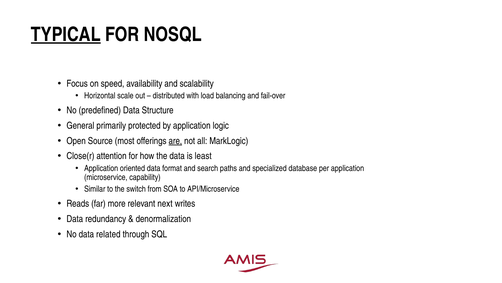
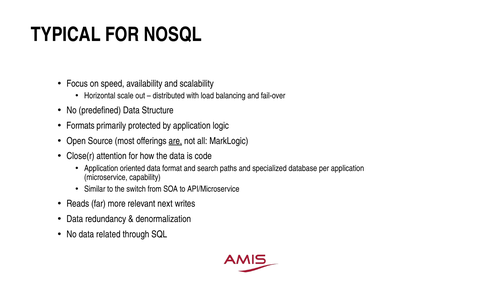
TYPICAL underline: present -> none
General: General -> Formats
least: least -> code
